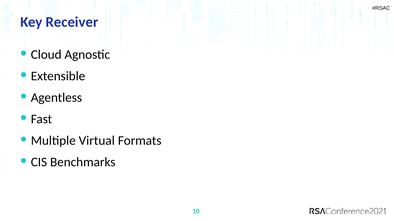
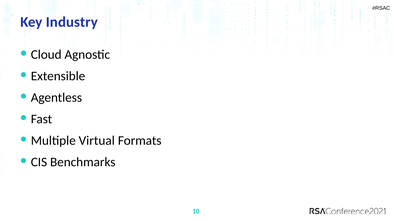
Receiver: Receiver -> Industry
